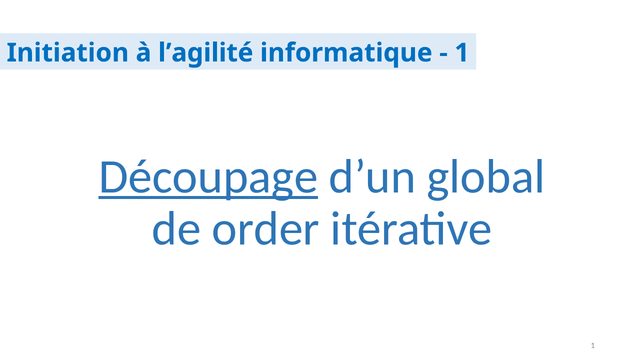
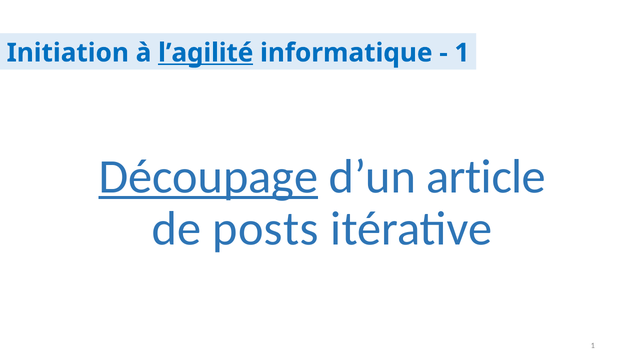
l’agilité underline: none -> present
global: global -> article
order: order -> posts
